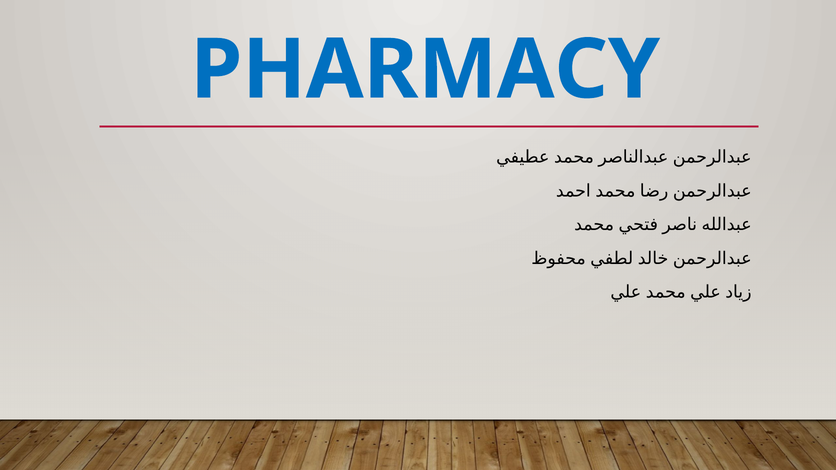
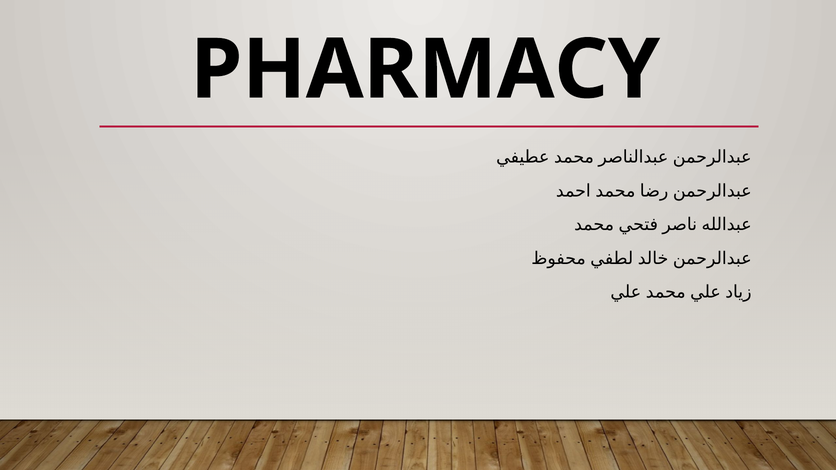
PHARMACY colour: blue -> black
